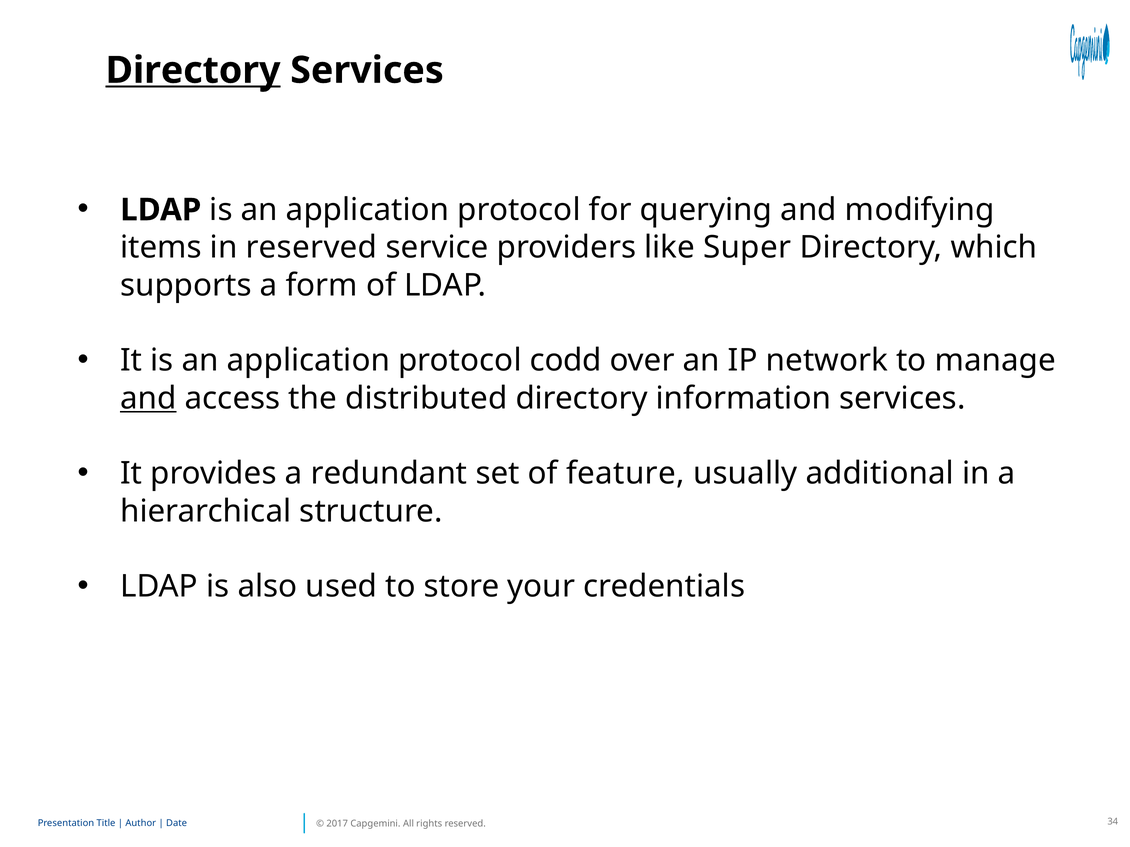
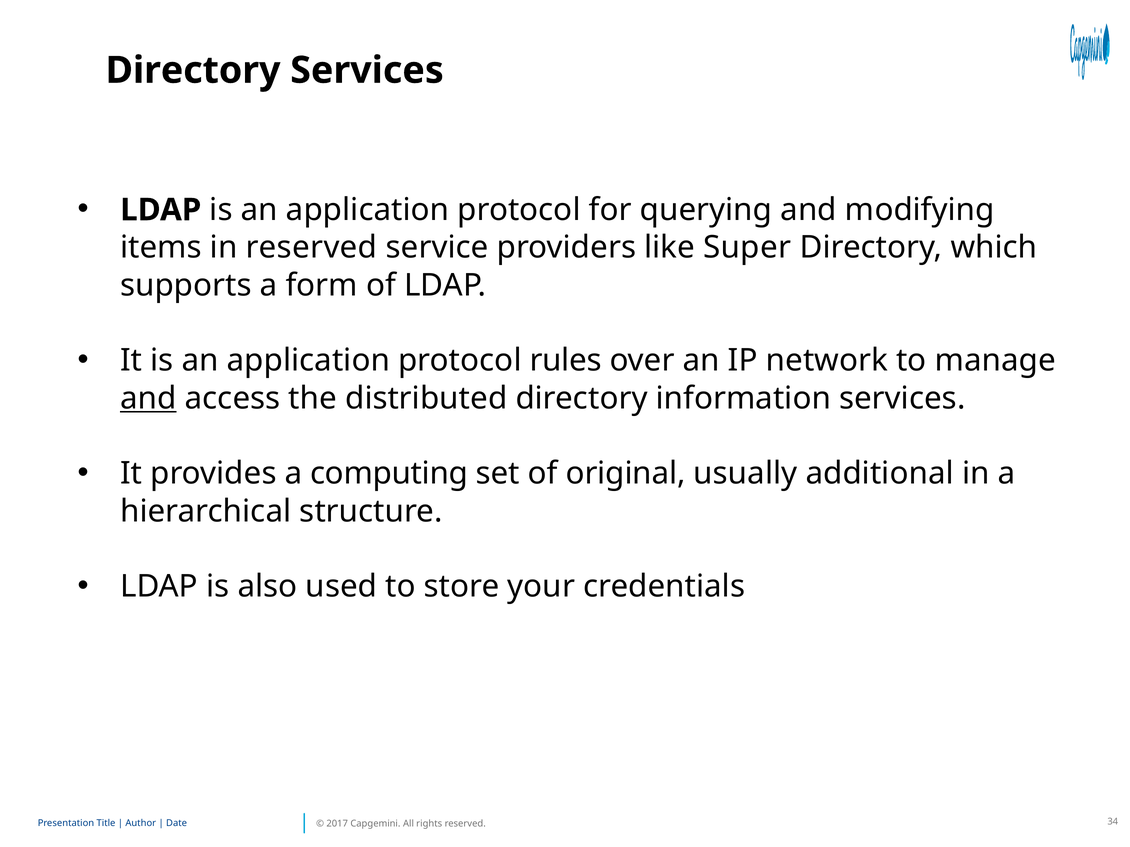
Directory at (193, 70) underline: present -> none
codd: codd -> rules
redundant: redundant -> computing
feature: feature -> original
